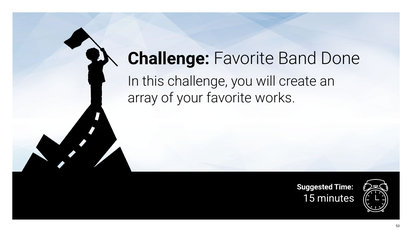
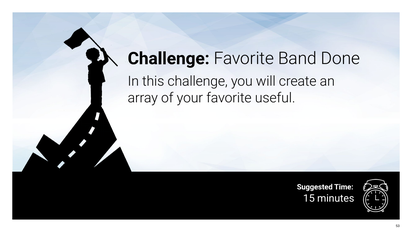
works: works -> useful
